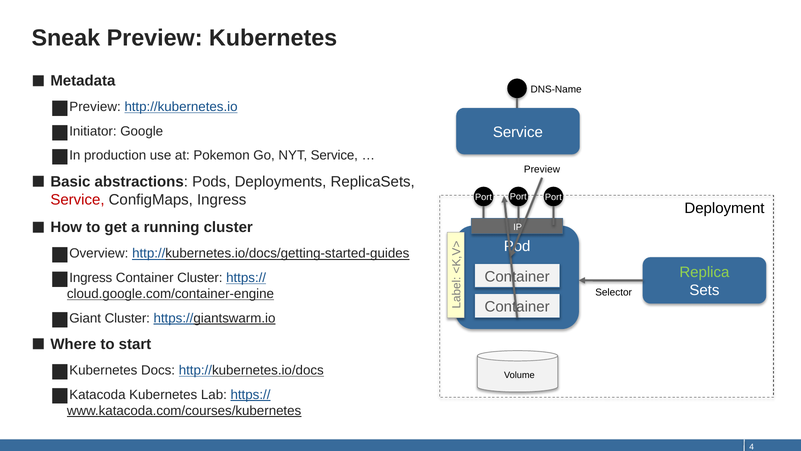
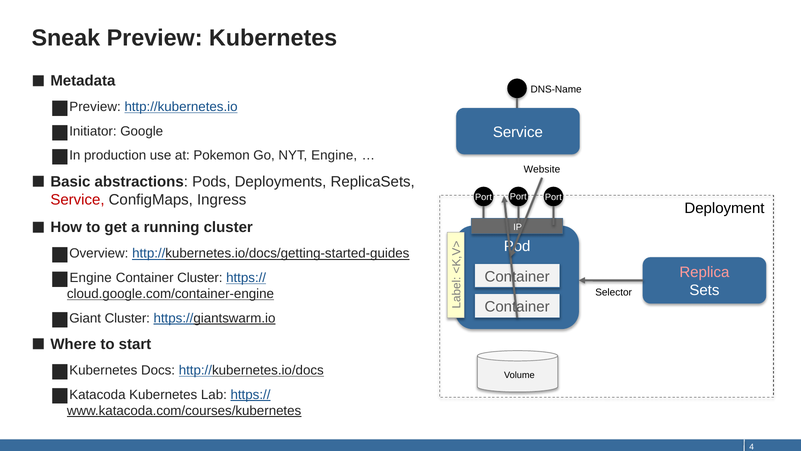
NYT Service: Service -> Engine
Preview at (542, 169): Preview -> Website
Replica colour: light green -> pink
Ingress at (91, 278): Ingress -> Engine
